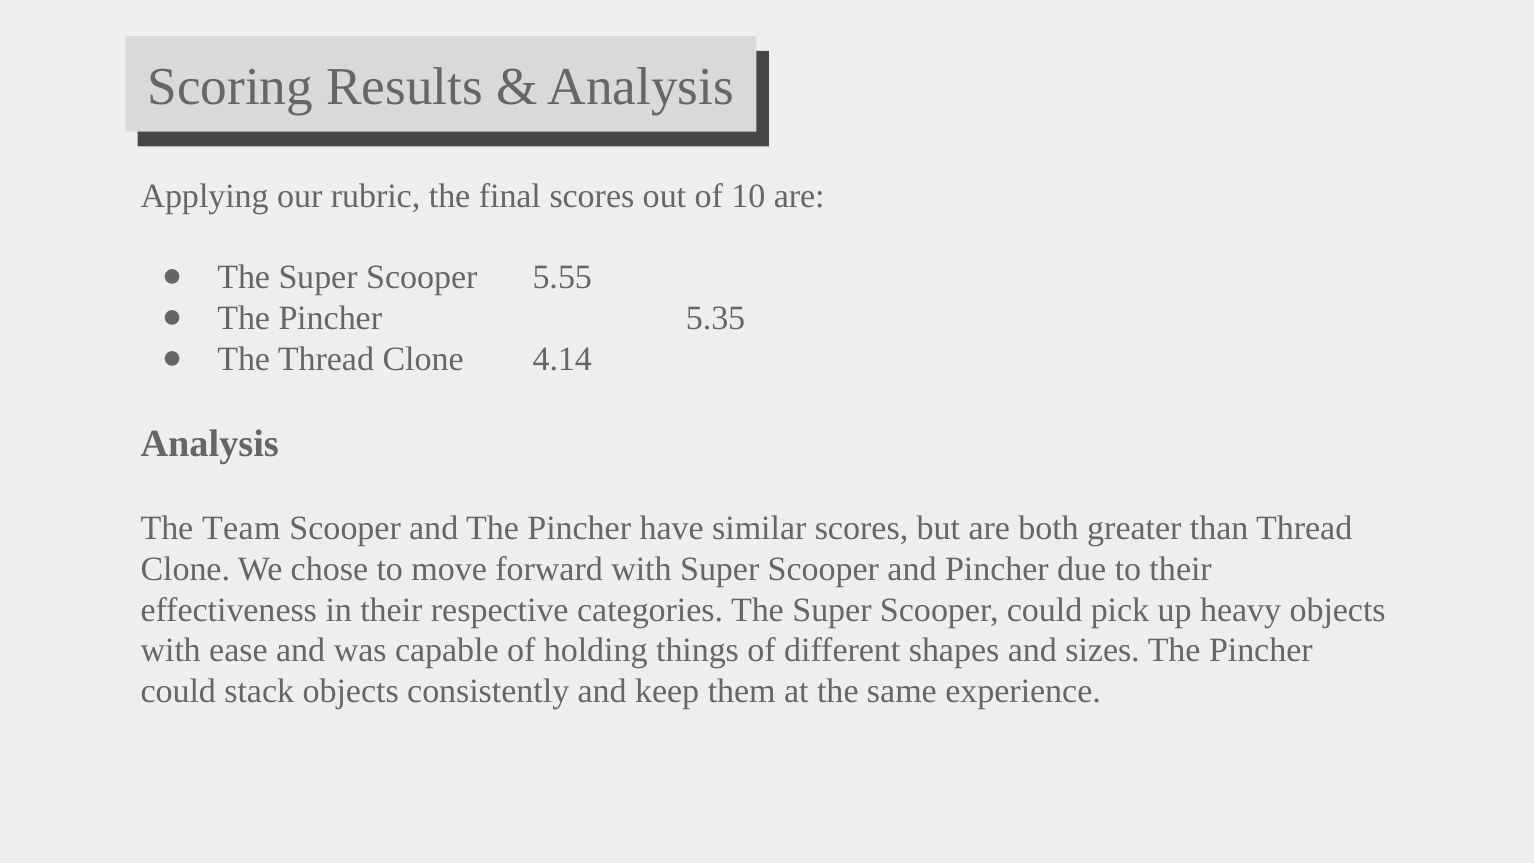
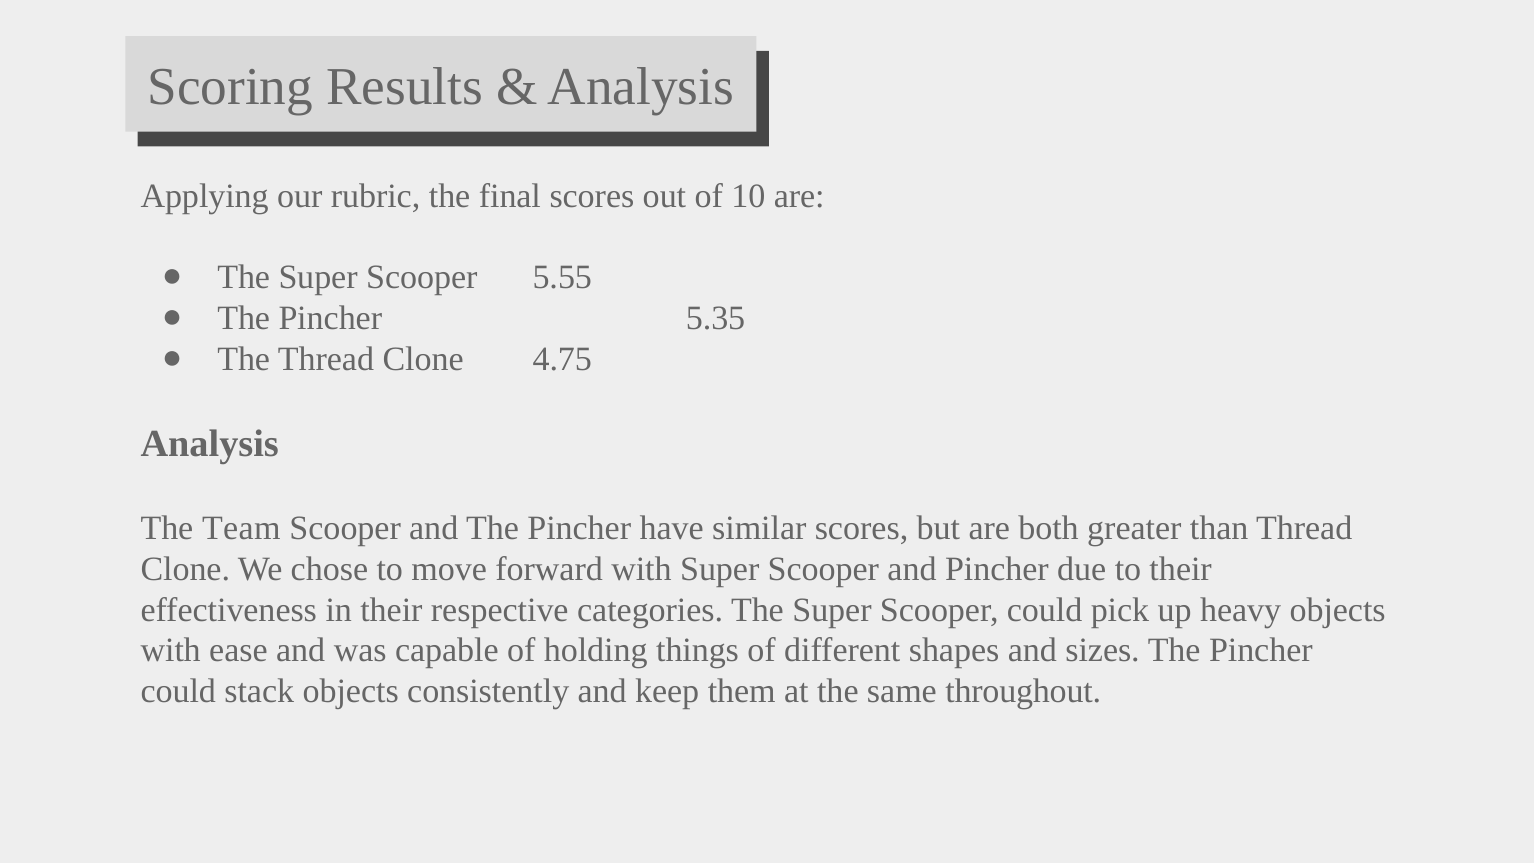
4.14: 4.14 -> 4.75
experience: experience -> throughout
